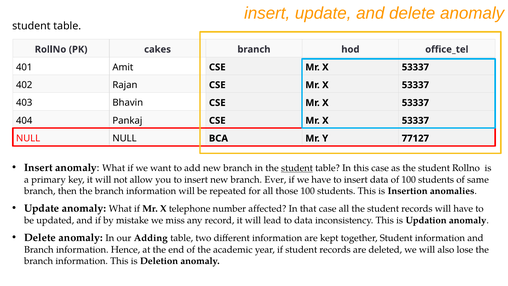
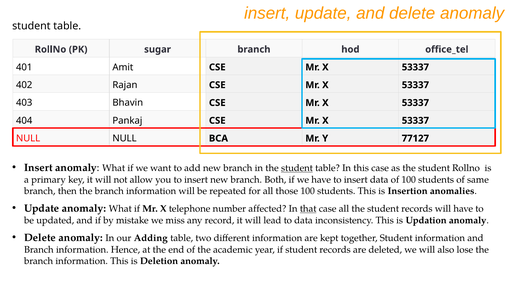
cakes: cakes -> sugar
Ever: Ever -> Both
that underline: none -> present
